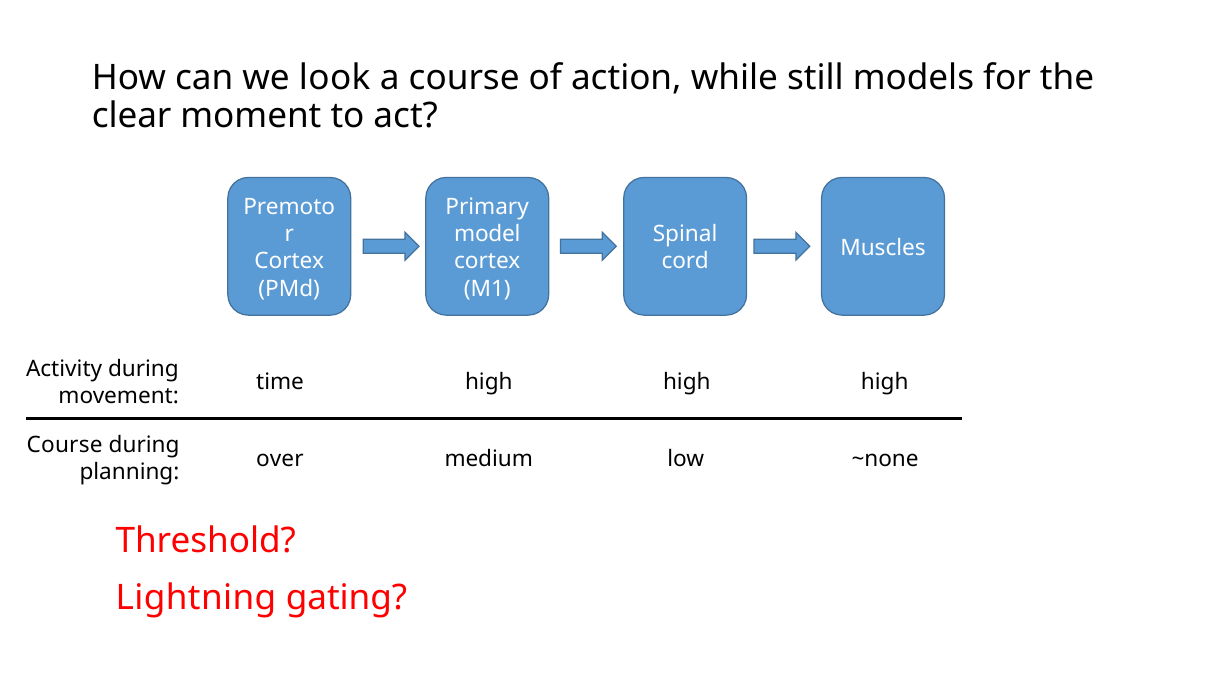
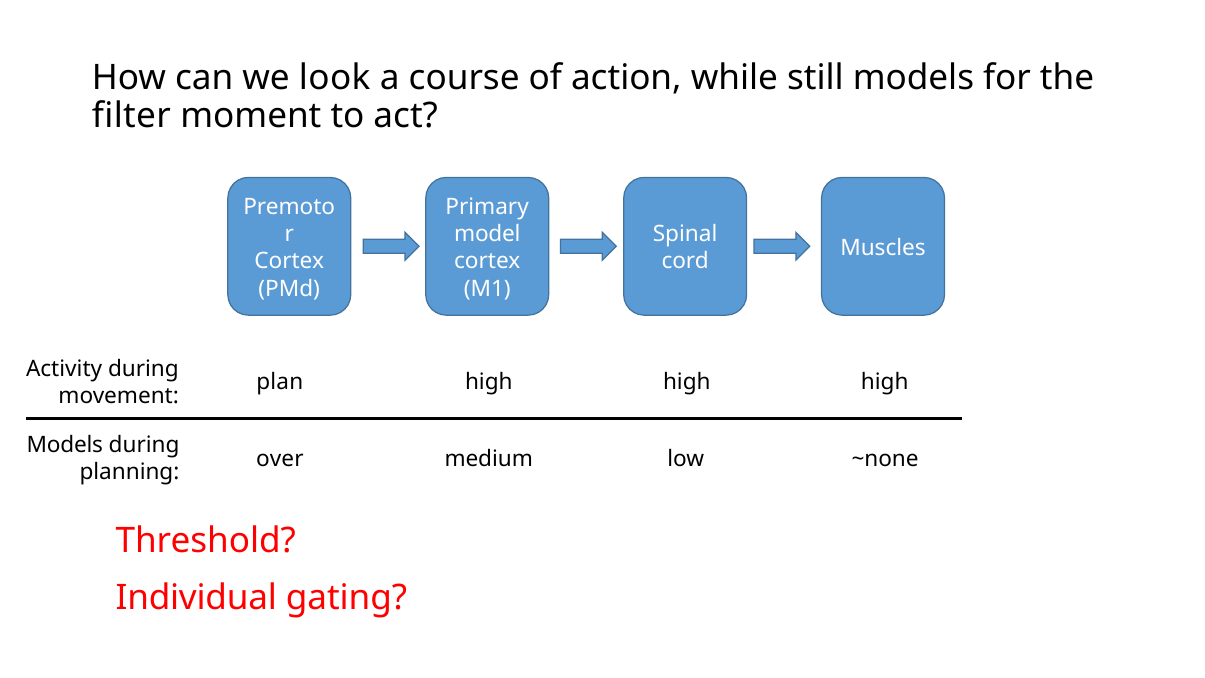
clear: clear -> filter
time: time -> plan
Course at (65, 445): Course -> Models
Lightning: Lightning -> Individual
